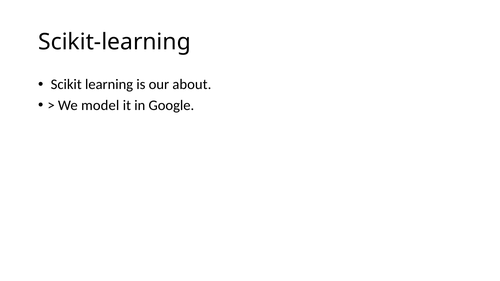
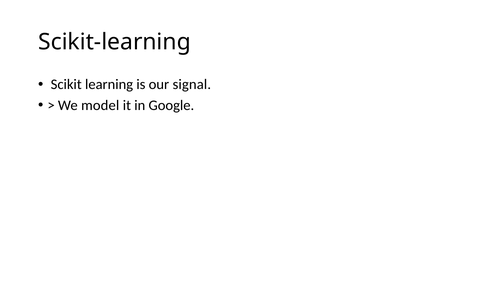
about: about -> signal
